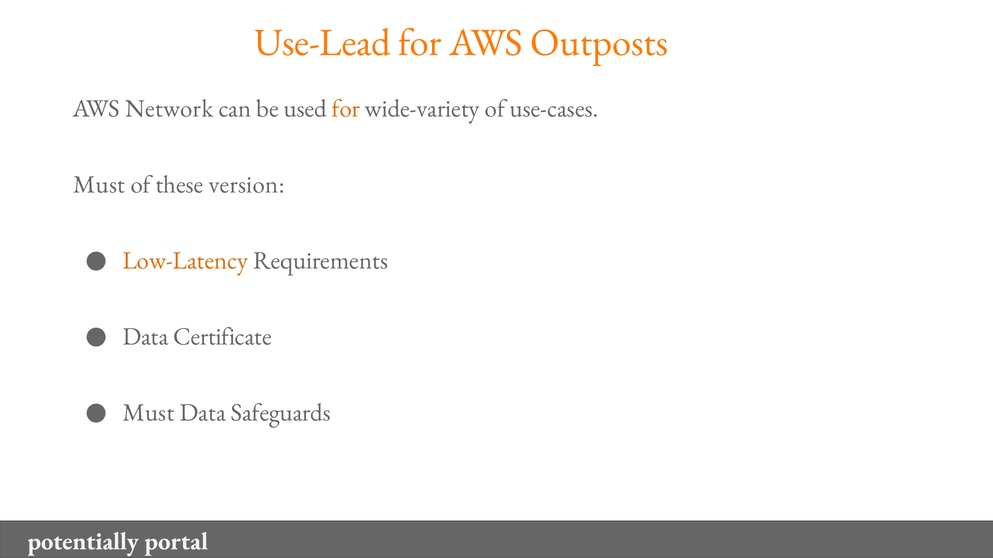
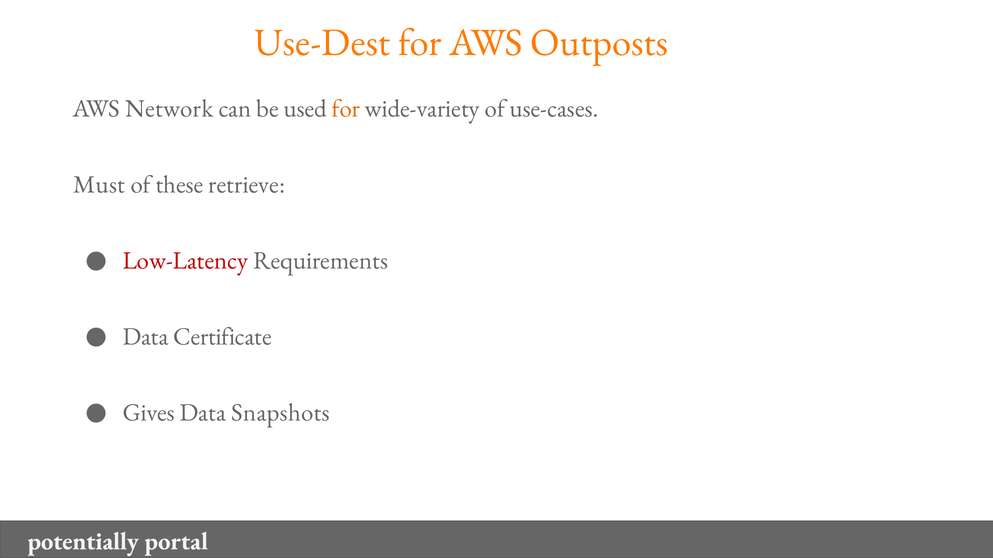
Use-Lead: Use-Lead -> Use-Dest
version: version -> retrieve
Low-Latency colour: orange -> red
Must at (149, 413): Must -> Gives
Safeguards: Safeguards -> Snapshots
